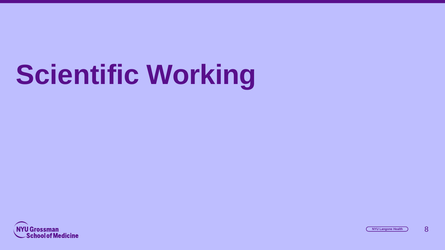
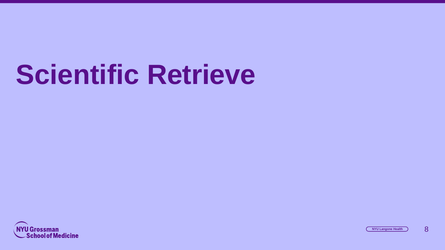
Working: Working -> Retrieve
